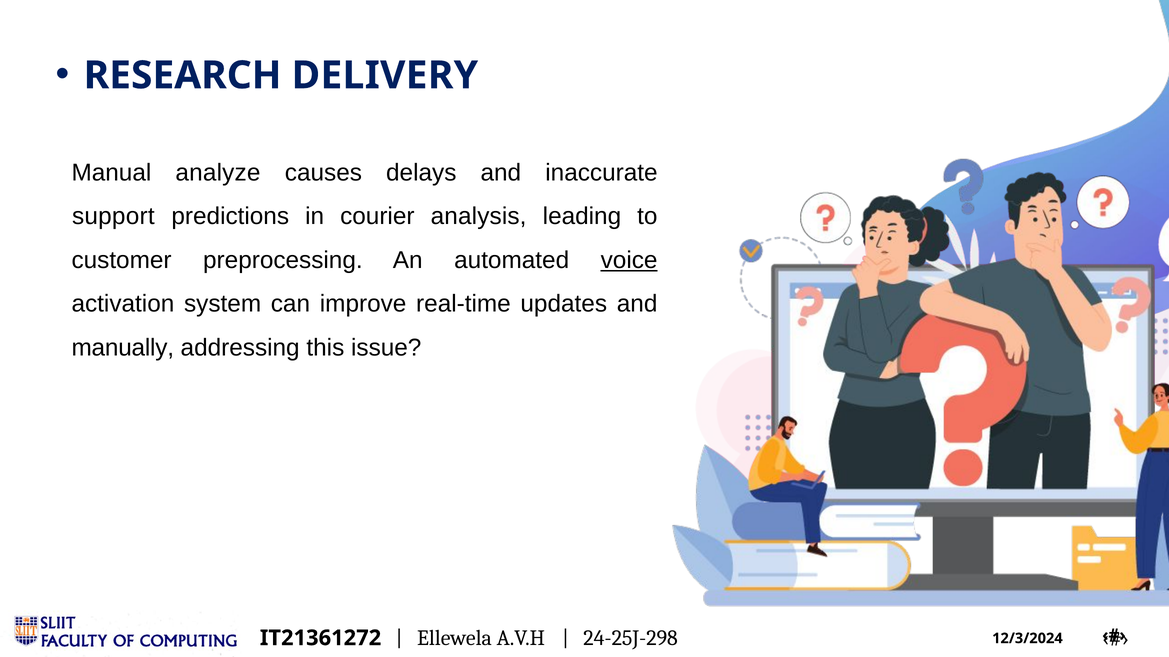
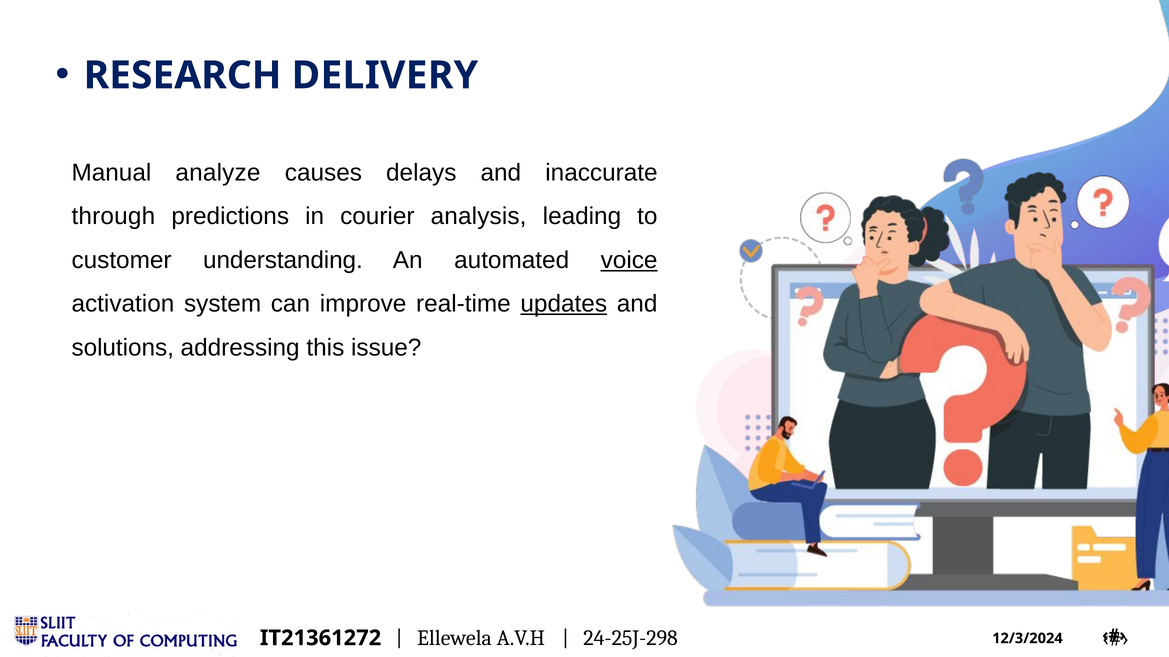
support: support -> through
preprocessing: preprocessing -> understanding
updates underline: none -> present
manually: manually -> solutions
